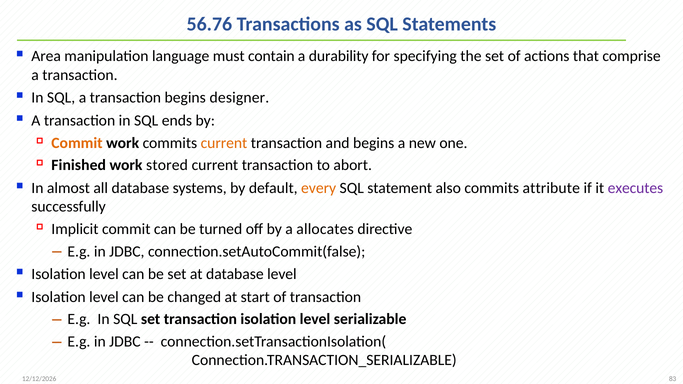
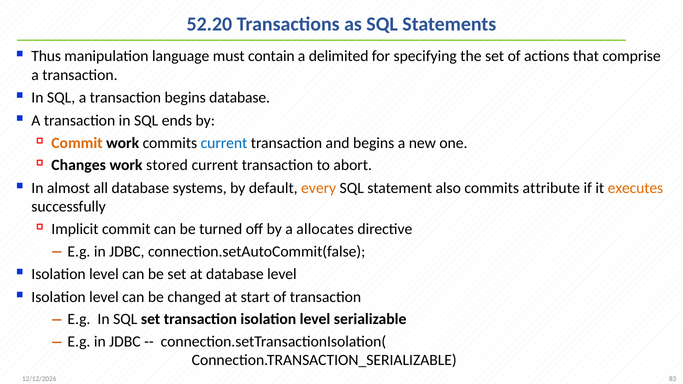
56.76: 56.76 -> 52.20
Area: Area -> Thus
durability: durability -> delimited
begins designer: designer -> database
current at (224, 143) colour: orange -> blue
Finished: Finished -> Changes
executes colour: purple -> orange
